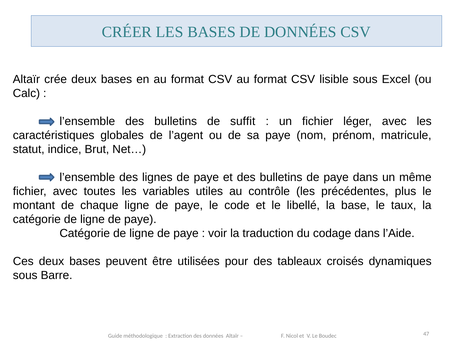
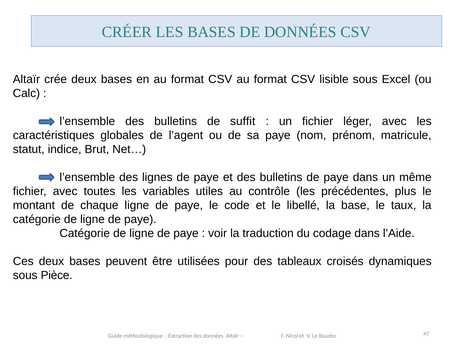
Barre: Barre -> Pièce
